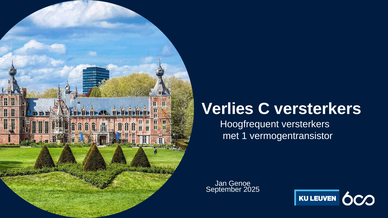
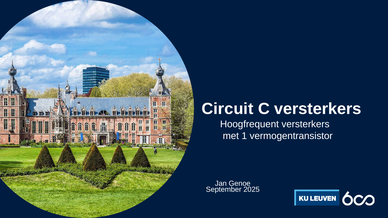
Verlies: Verlies -> Circuit
